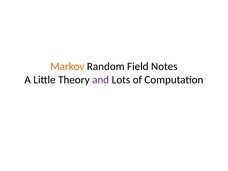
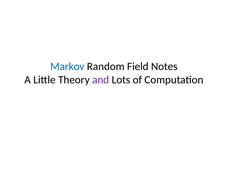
Markov colour: orange -> blue
